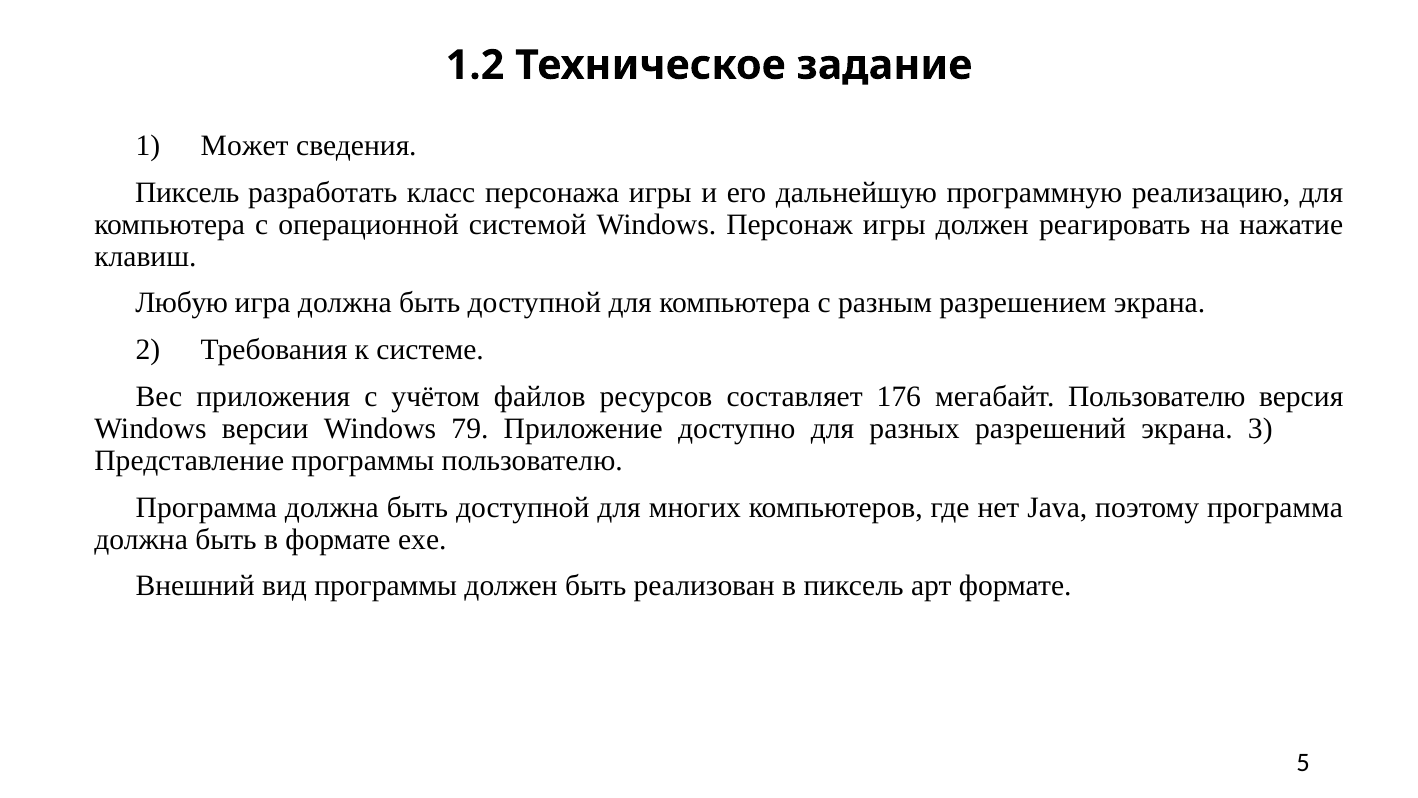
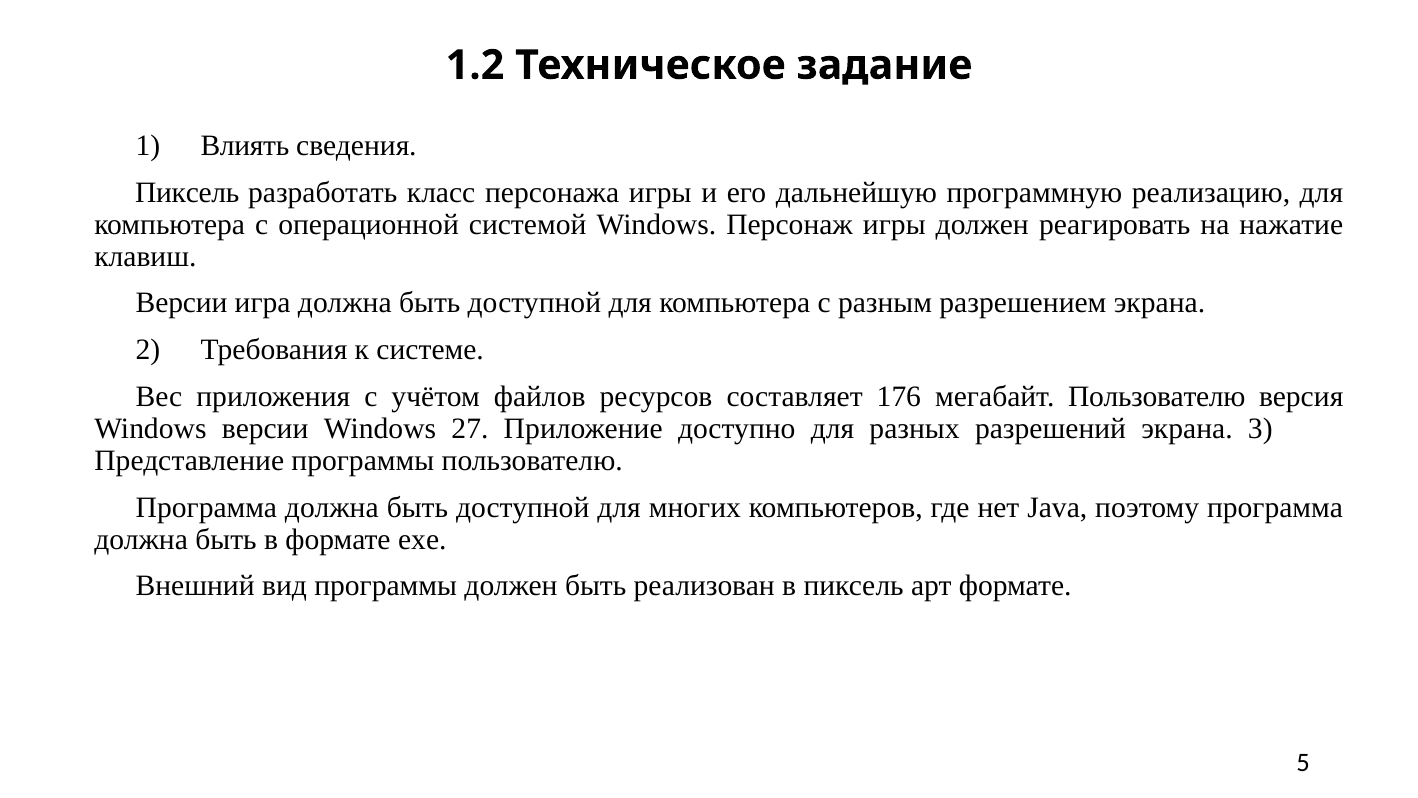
Может: Может -> Влиять
Любую at (182, 303): Любую -> Версии
79: 79 -> 27
